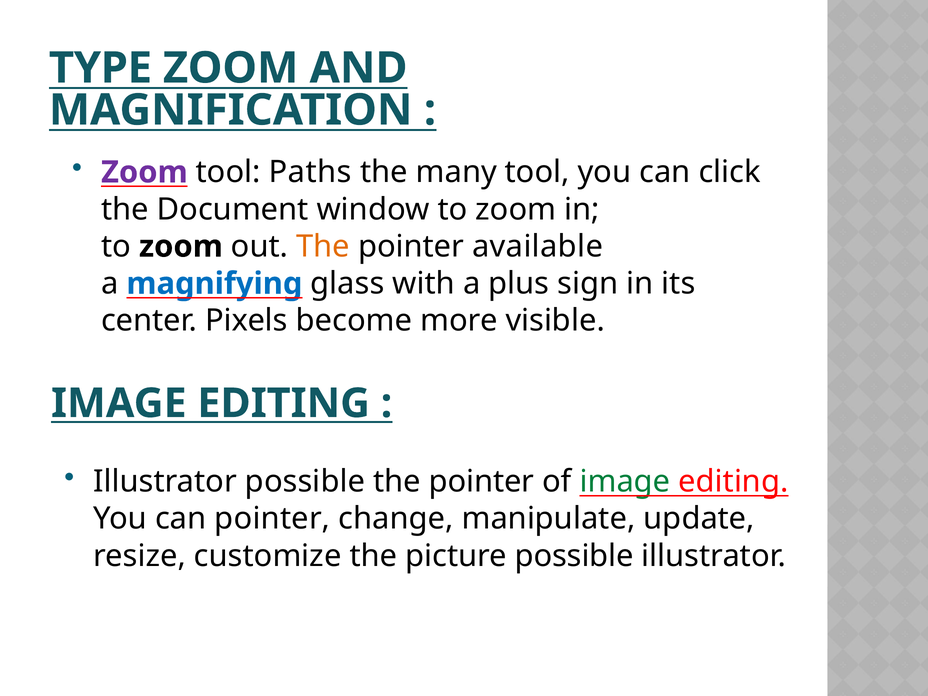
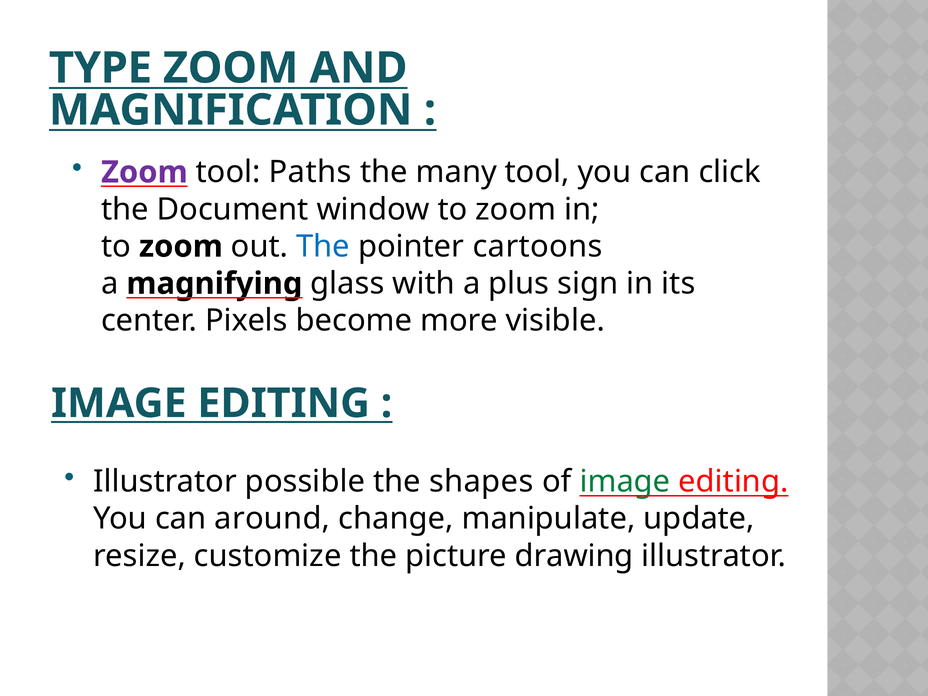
The at (323, 246) colour: orange -> blue
available: available -> cartoons
magnifying colour: blue -> black
pointer at (481, 482): pointer -> shapes
can pointer: pointer -> around
picture possible: possible -> drawing
